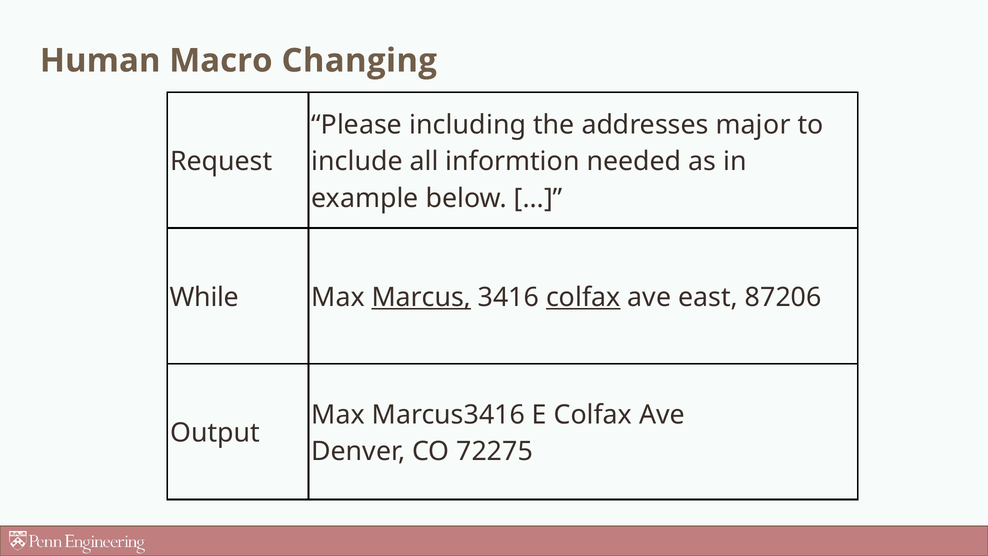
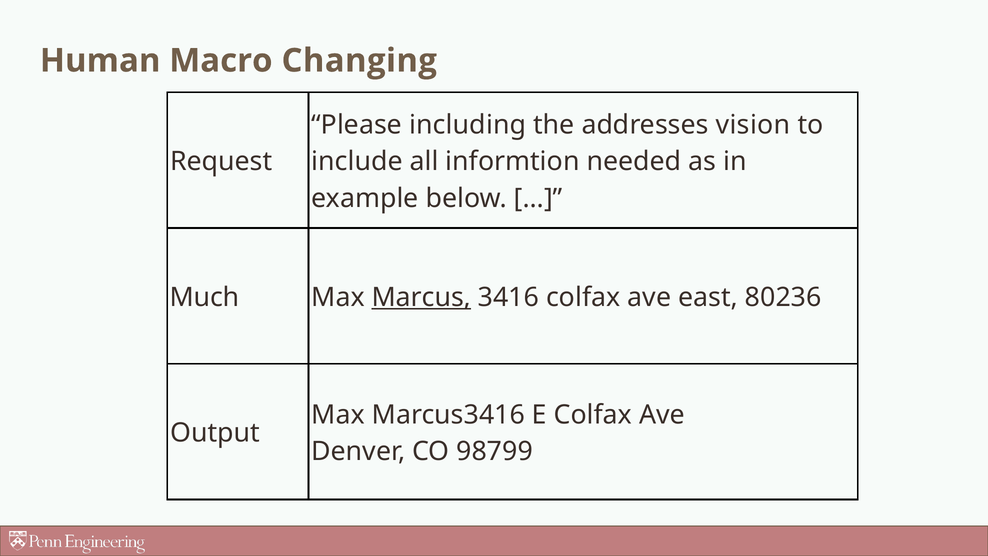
major: major -> vision
While: While -> Much
colfax at (583, 297) underline: present -> none
87206: 87206 -> 80236
72275: 72275 -> 98799
